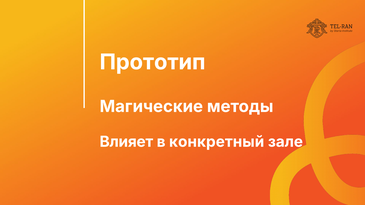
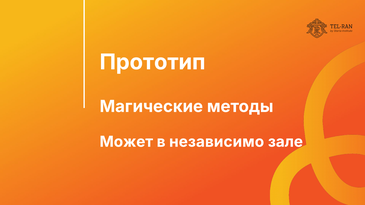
Влияет: Влияет -> Может
конкретный: конкретный -> независимо
